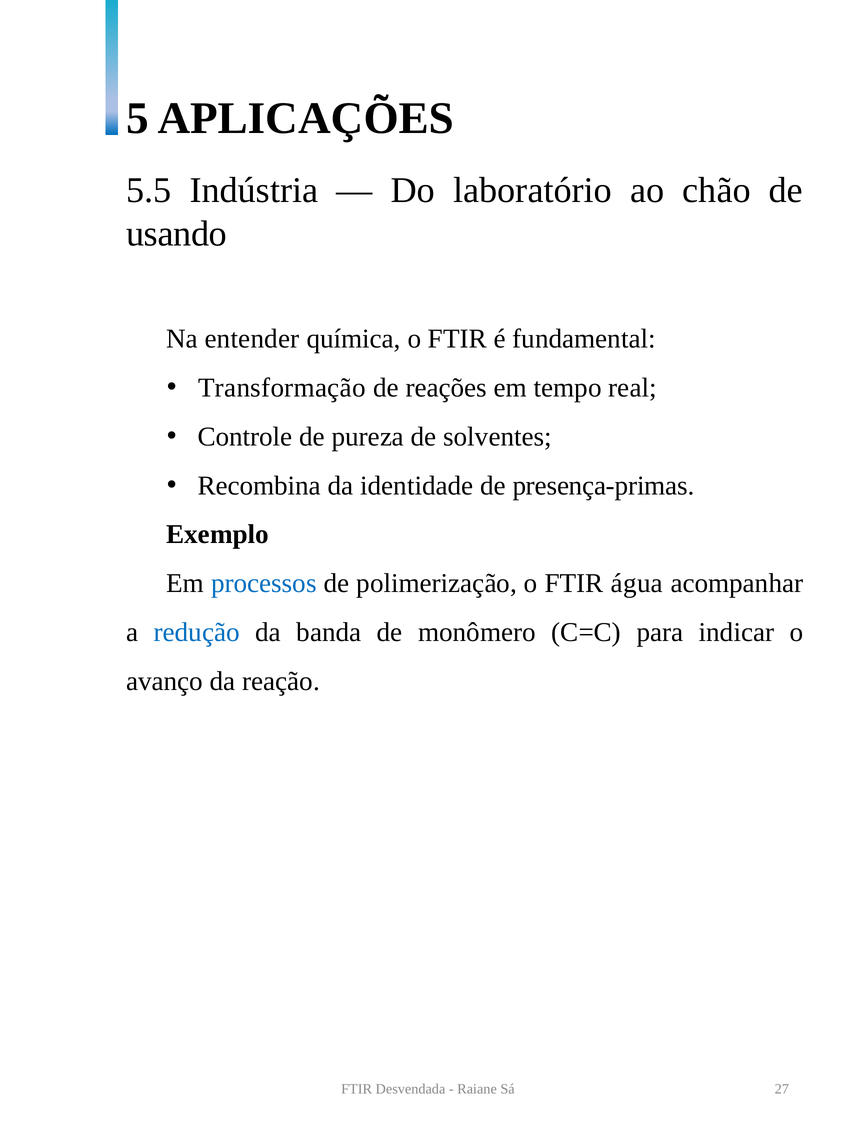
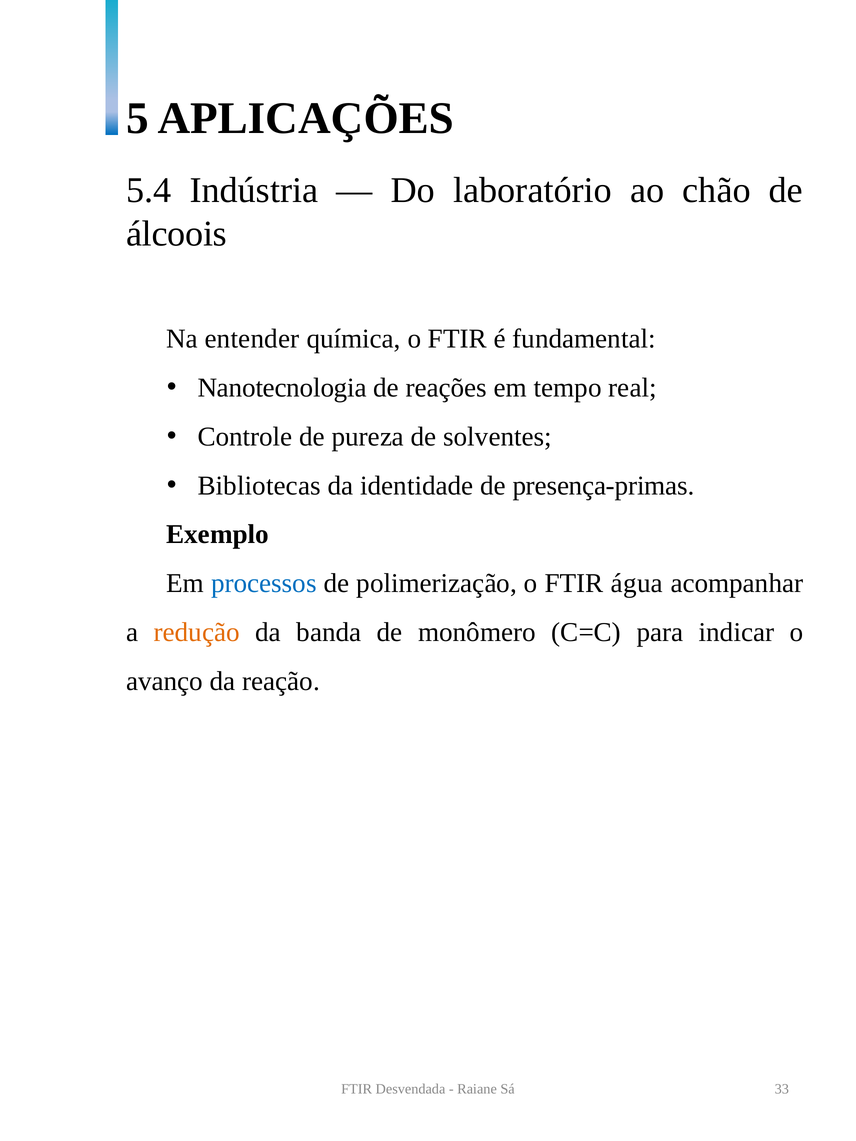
5.5: 5.5 -> 5.4
usando: usando -> álcoois
Transformação: Transformação -> Nanotecnologia
Recombina: Recombina -> Bibliotecas
redução colour: blue -> orange
27: 27 -> 33
